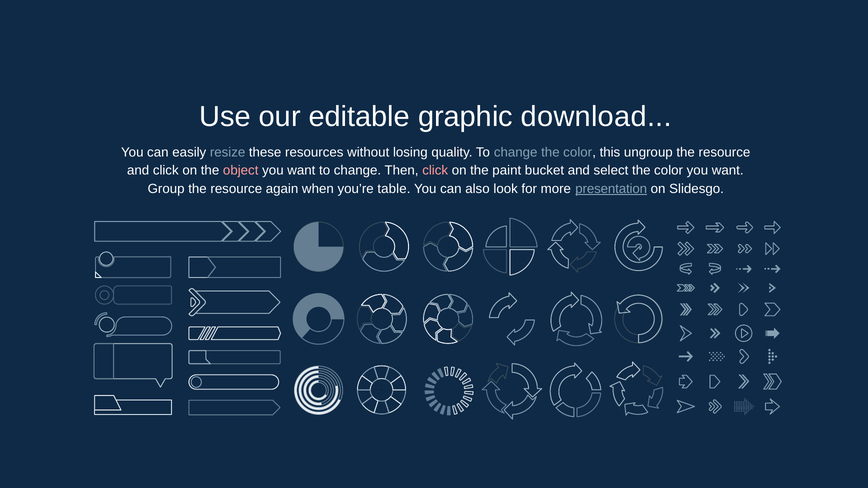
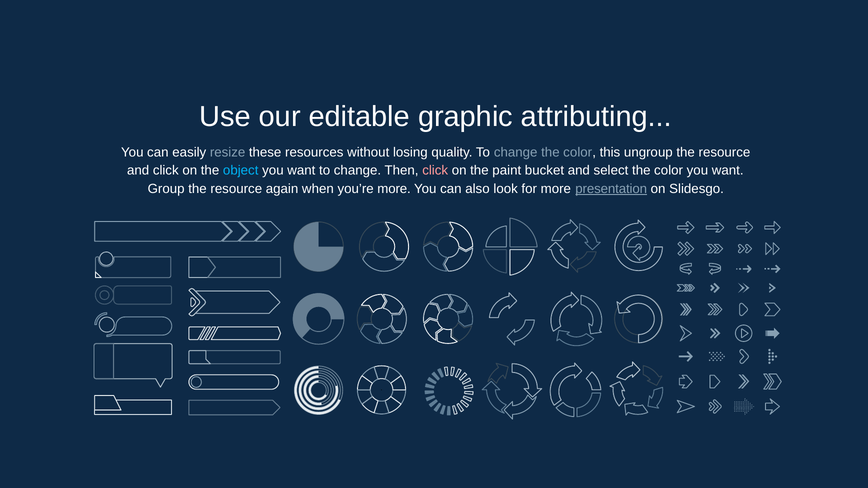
download: download -> attributing
object colour: pink -> light blue
you’re table: table -> more
